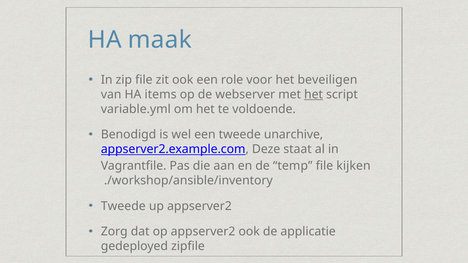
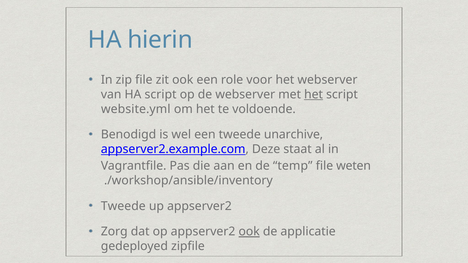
maak: maak -> hierin
het beveiligen: beveiligen -> webserver
HA items: items -> script
variable.yml: variable.yml -> website.yml
kijken: kijken -> weten
ook at (249, 232) underline: none -> present
